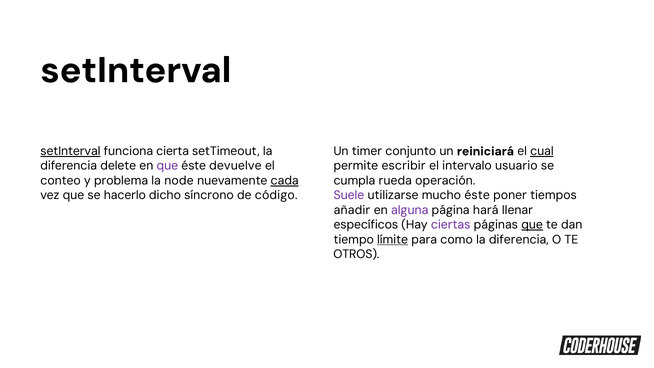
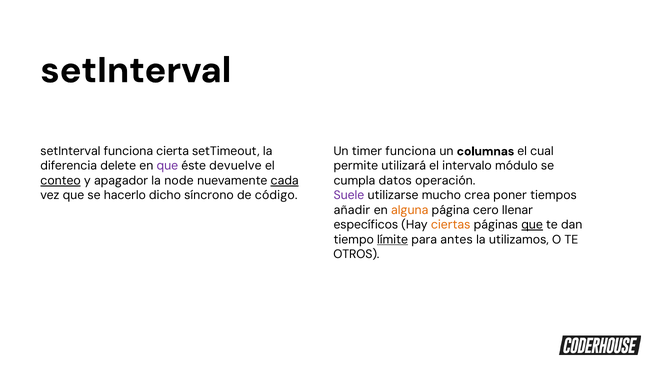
setInterval at (70, 151) underline: present -> none
timer conjunto: conjunto -> funciona
reiniciará: reiniciará -> columnas
cual underline: present -> none
escribir: escribir -> utilizará
usuario: usuario -> módulo
conteo underline: none -> present
problema: problema -> apagador
rueda: rueda -> datos
mucho éste: éste -> crea
alguna colour: purple -> orange
hará: hará -> cero
ciertas colour: purple -> orange
como: como -> antes
diferencia at (519, 239): diferencia -> utilizamos
